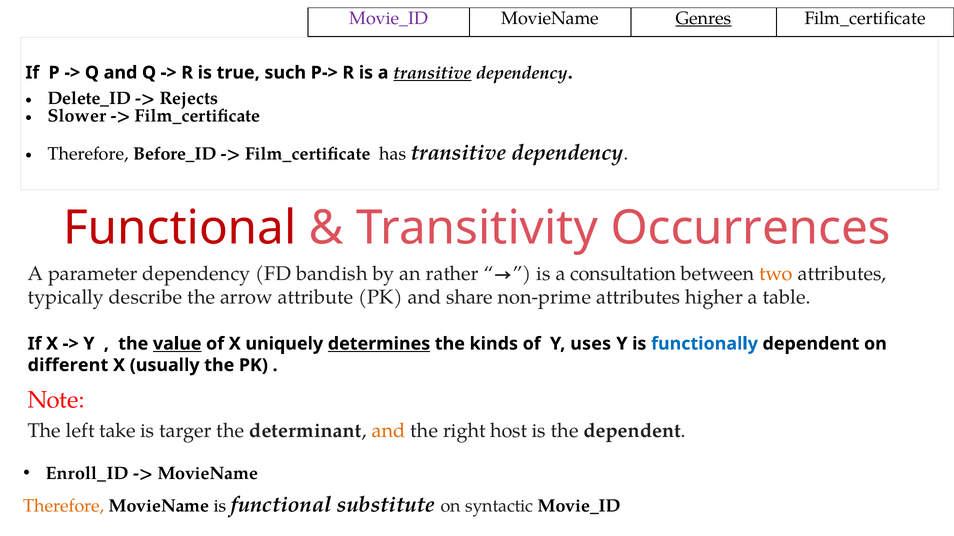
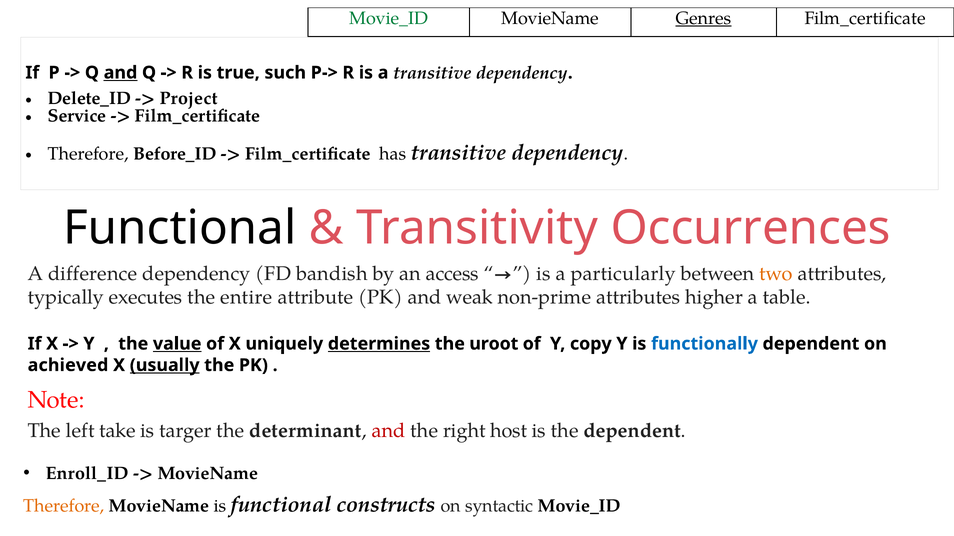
Movie_ID at (389, 18) colour: purple -> green
and at (121, 73) underline: none -> present
transitive at (433, 73) underline: present -> none
Rejects: Rejects -> Project
Slower: Slower -> Service
Functional at (180, 228) colour: red -> black
parameter: parameter -> difference
rather: rather -> access
consultation: consultation -> particularly
describe: describe -> executes
arrow: arrow -> entire
share: share -> weak
kinds: kinds -> uroot
uses: uses -> copy
different: different -> achieved
usually underline: none -> present
and at (388, 431) colour: orange -> red
substitute: substitute -> constructs
